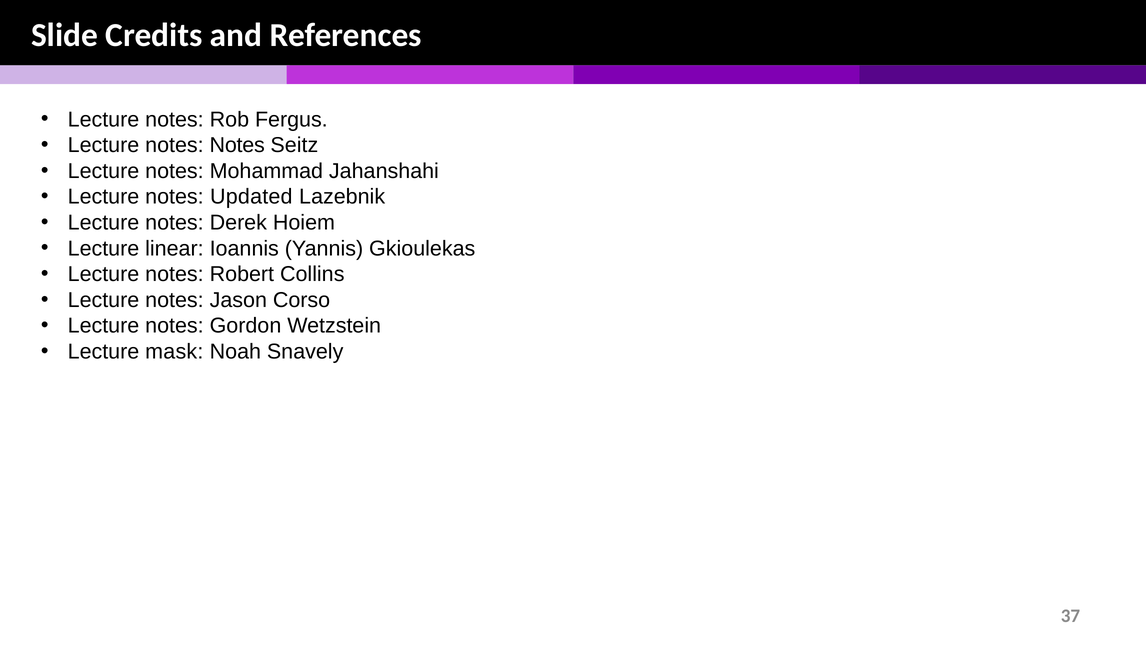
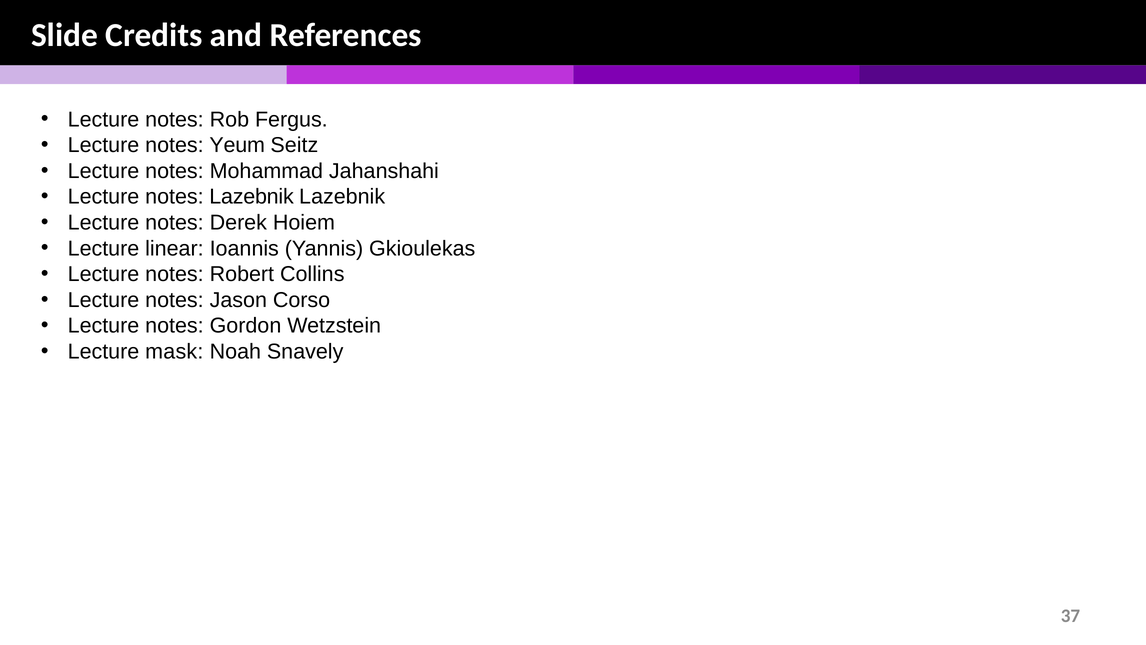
notes Notes: Notes -> Yeum
notes Updated: Updated -> Lazebnik
